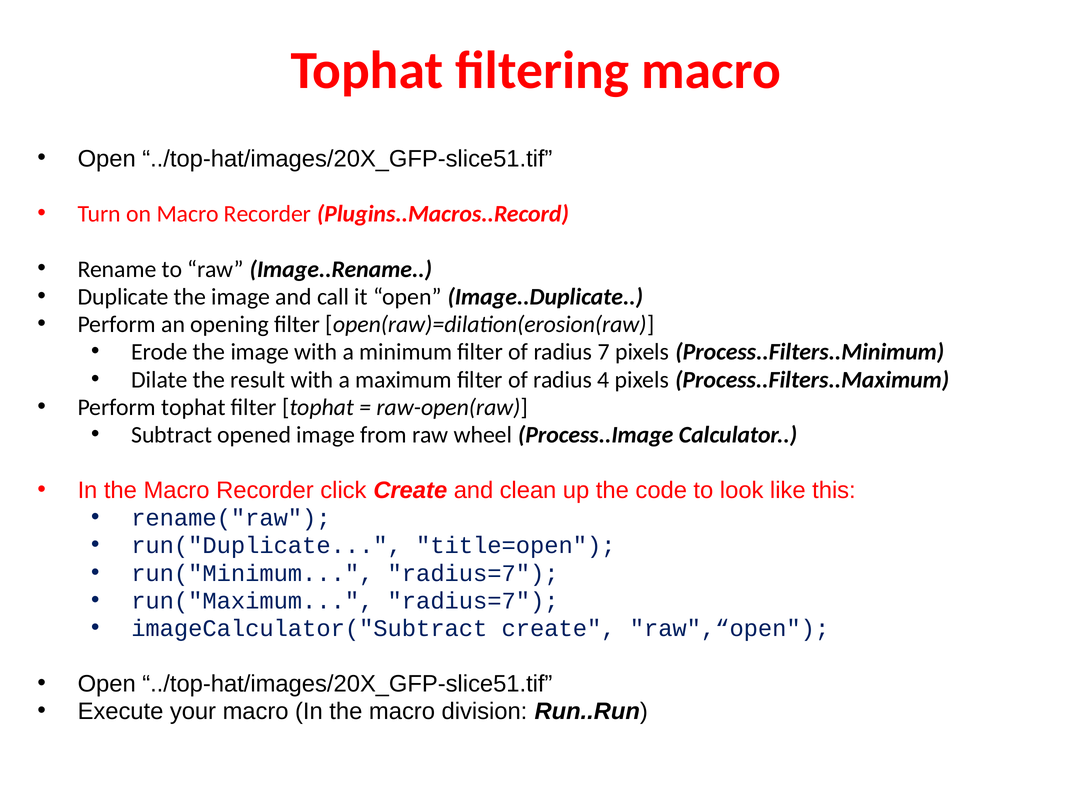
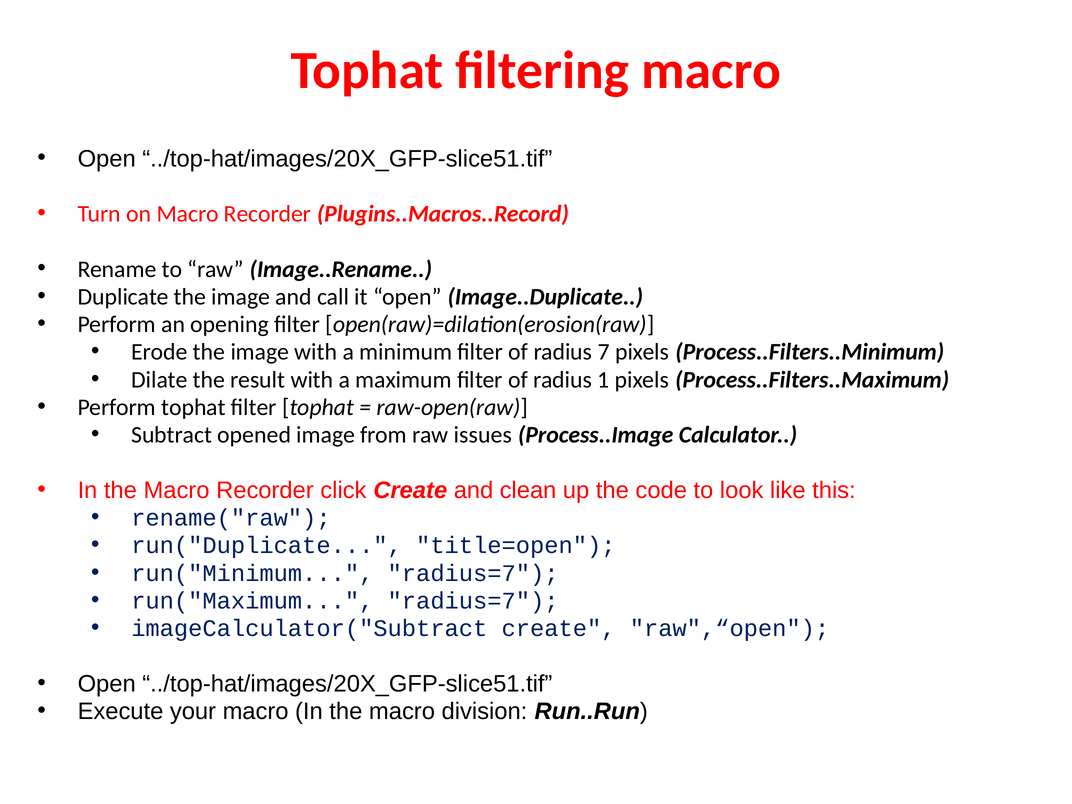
4: 4 -> 1
wheel: wheel -> issues
